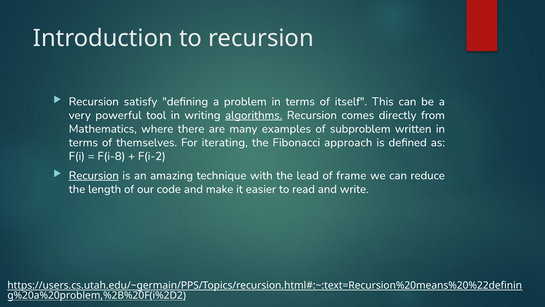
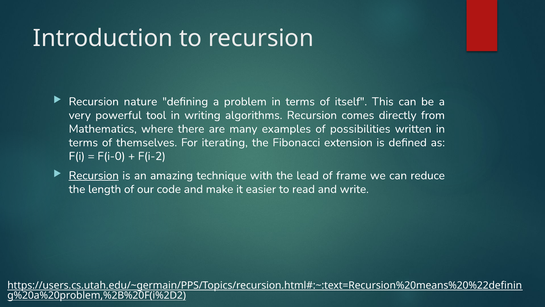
satisfy: satisfy -> nature
algorithms underline: present -> none
subproblem: subproblem -> possibilities
approach: approach -> extension
F(i-8: F(i-8 -> F(i-0
